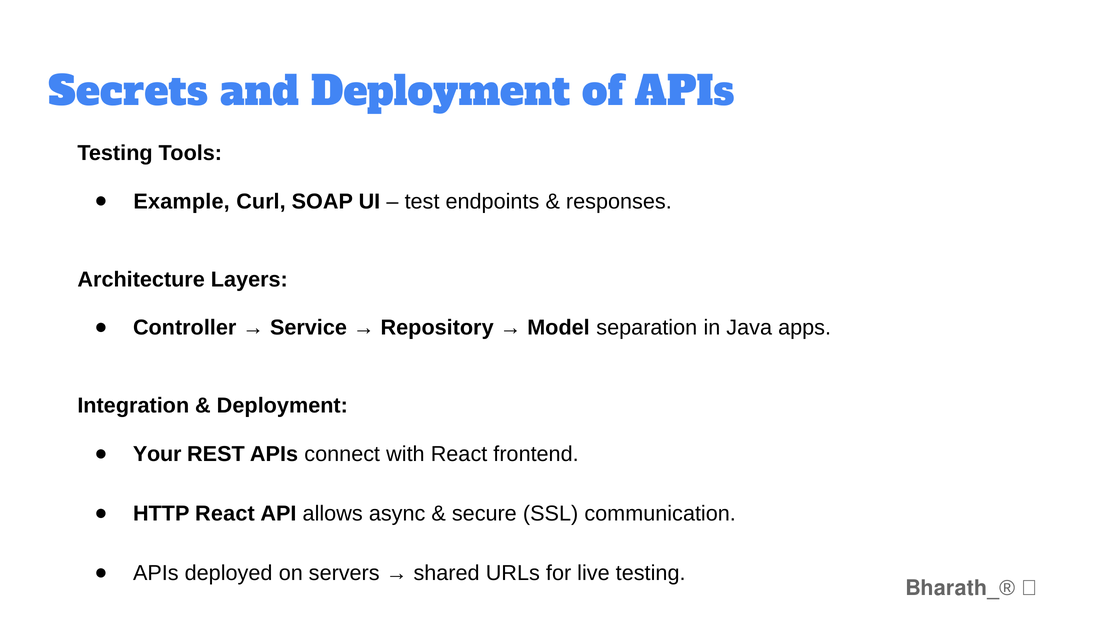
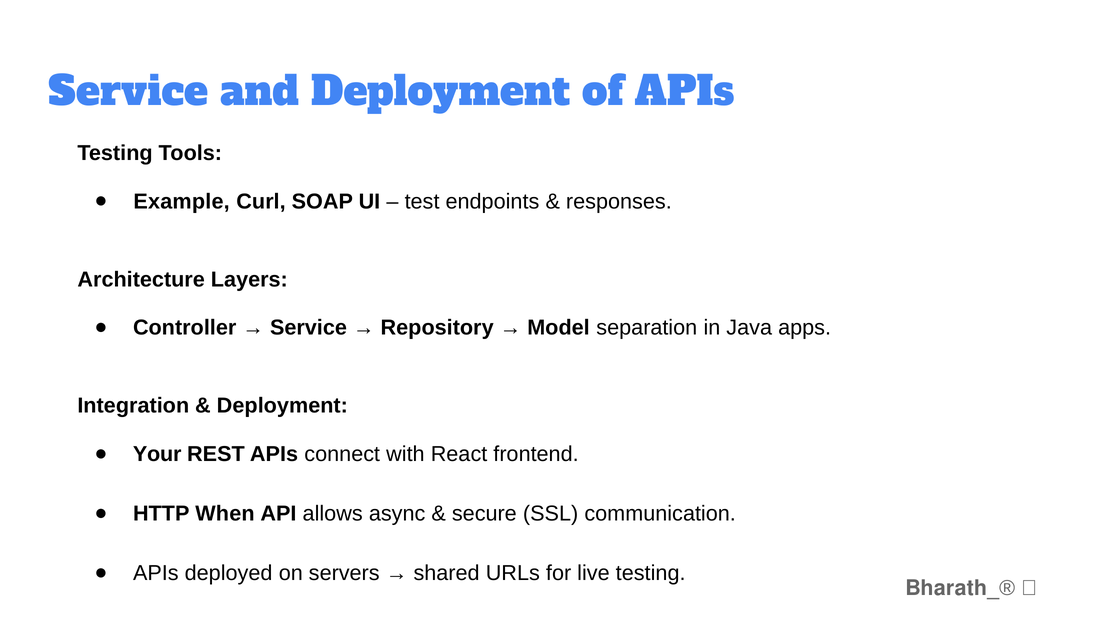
Secrets at (128, 92): Secrets -> Service
React: React -> When
